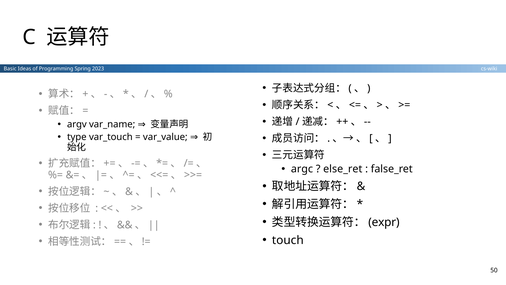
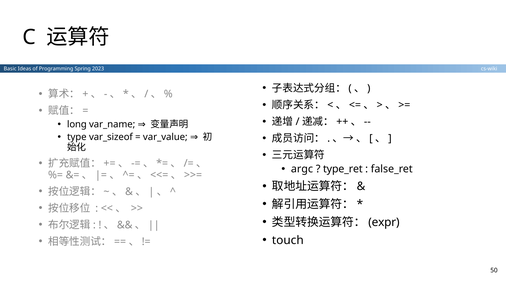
argv: argv -> long
var_touch: var_touch -> var_sizeof
else_ret: else_ret -> type_ret
